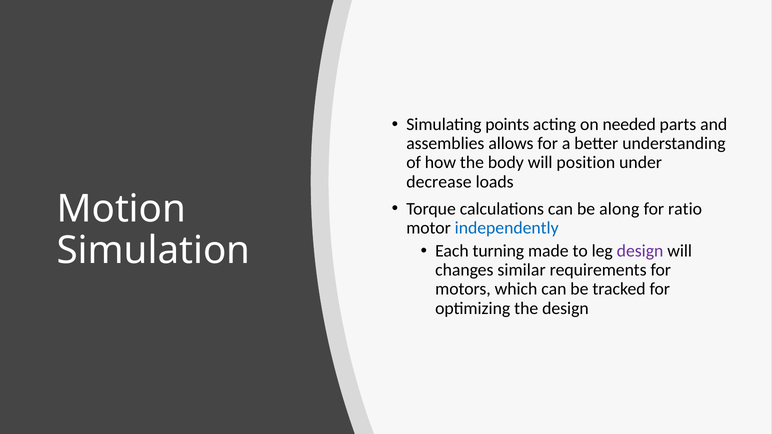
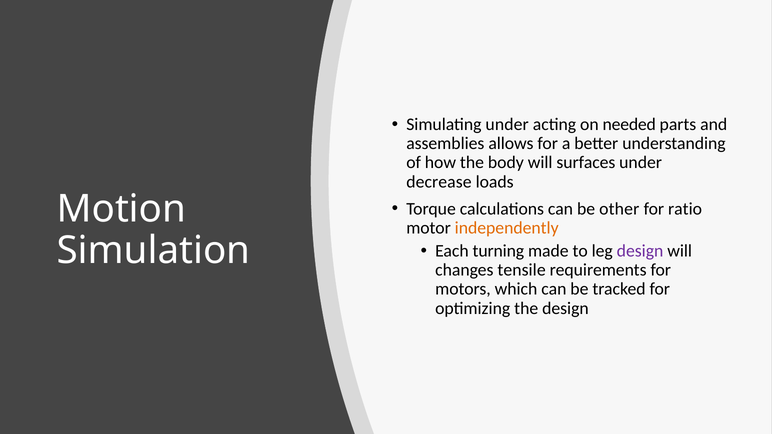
Simulating points: points -> under
position: position -> surfaces
along: along -> other
independently colour: blue -> orange
similar: similar -> tensile
